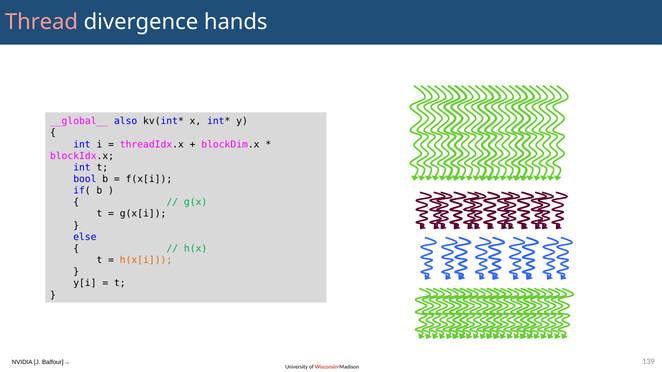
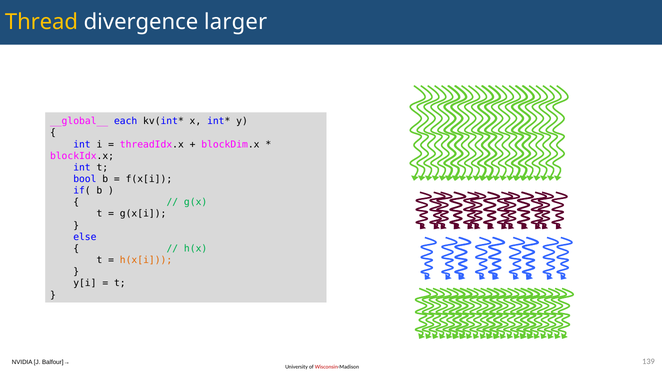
Thread colour: pink -> yellow
hands: hands -> larger
also: also -> each
